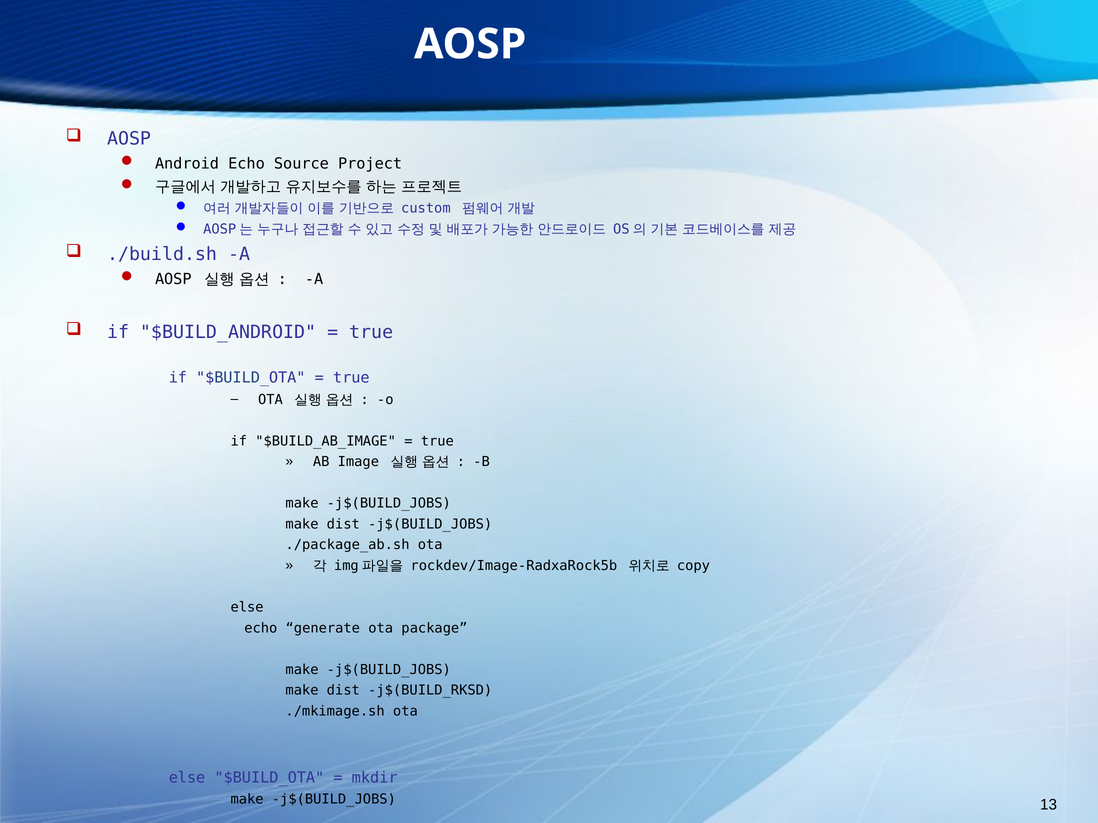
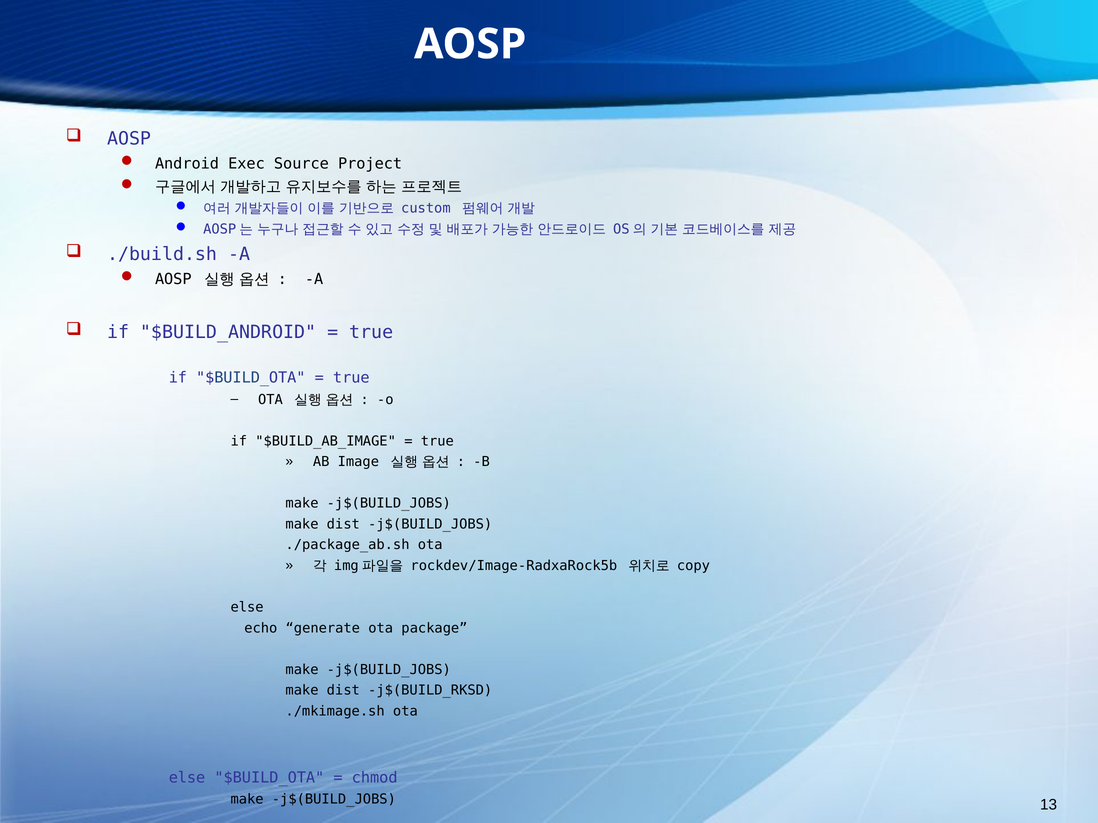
Android Echo: Echo -> Exec
mkdir: mkdir -> chmod
